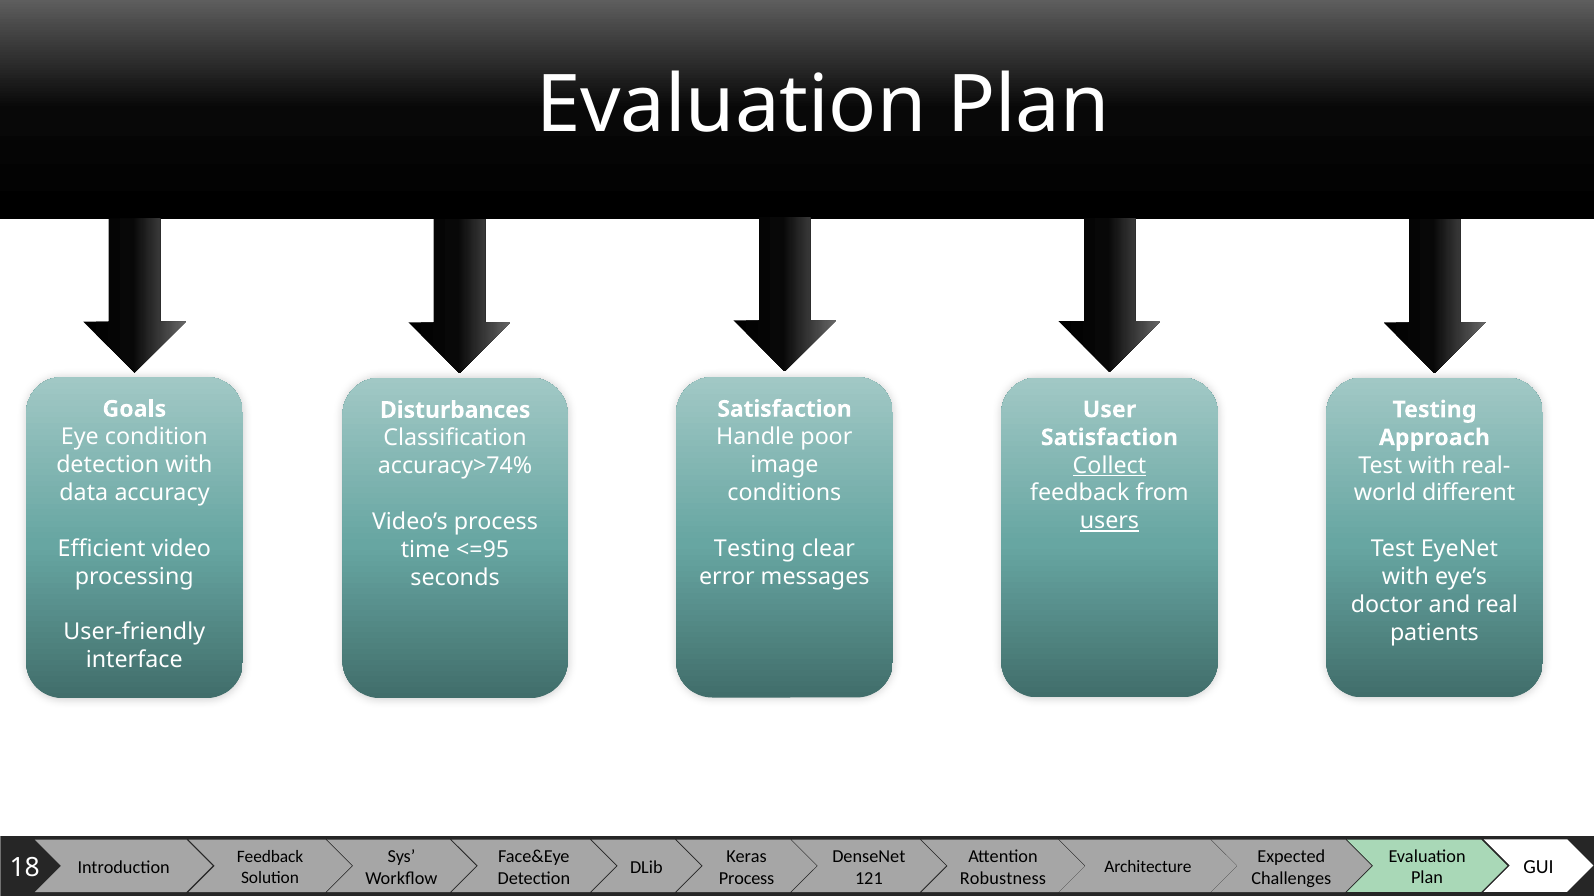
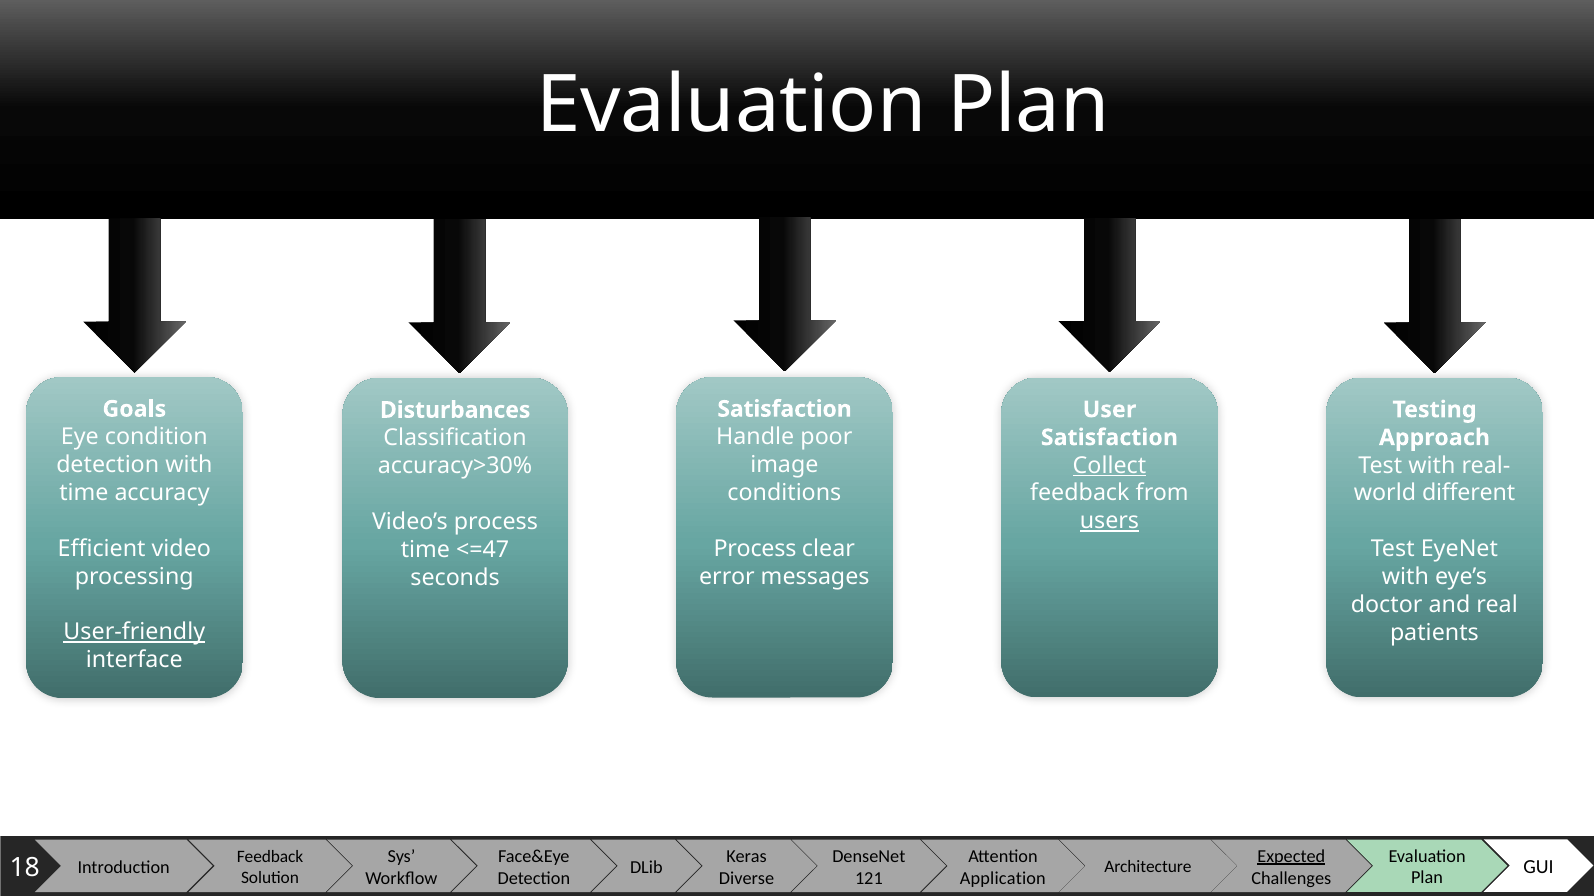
accuracy>74%: accuracy>74% -> accuracy>30%
data at (84, 493): data -> time
Testing at (755, 549): Testing -> Process
<=95: <=95 -> <=47
User-friendly underline: none -> present
Expected underline: none -> present
Process at (747, 879): Process -> Diverse
Robustness: Robustness -> Application
